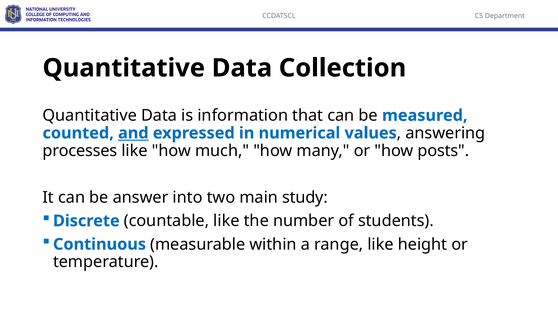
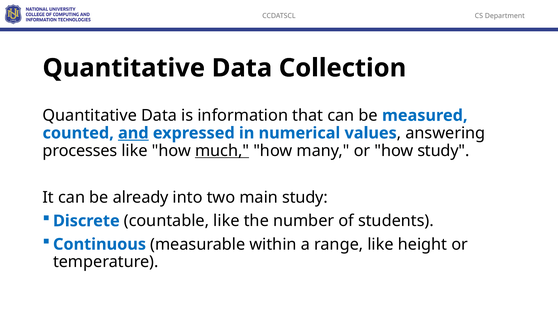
much underline: none -> present
how posts: posts -> study
answer: answer -> already
